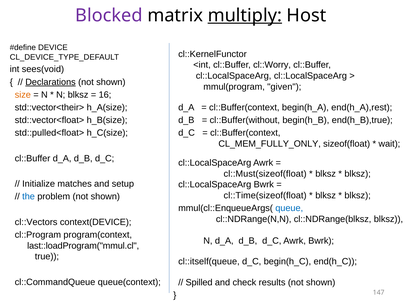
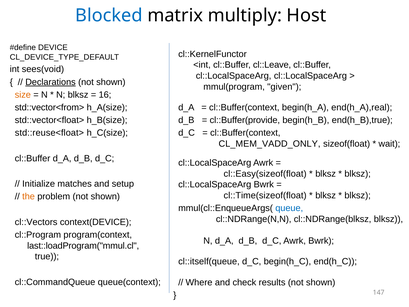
Blocked colour: purple -> blue
multiply underline: present -> none
cl::Worry: cl::Worry -> cl::Leave
std::vector<their>: std::vector<their> -> std::vector<from>
end(h_A),rest: end(h_A),rest -> end(h_A),real
cl::Buffer(without: cl::Buffer(without -> cl::Buffer(provide
std::pulled<float>: std::pulled<float> -> std::reuse<float>
CL_MEM_FULLY_ONLY: CL_MEM_FULLY_ONLY -> CL_MEM_VADD_ONLY
cl::Must(sizeof(float: cl::Must(sizeof(float -> cl::Easy(sizeof(float
the colour: blue -> orange
Spilled: Spilled -> Where
